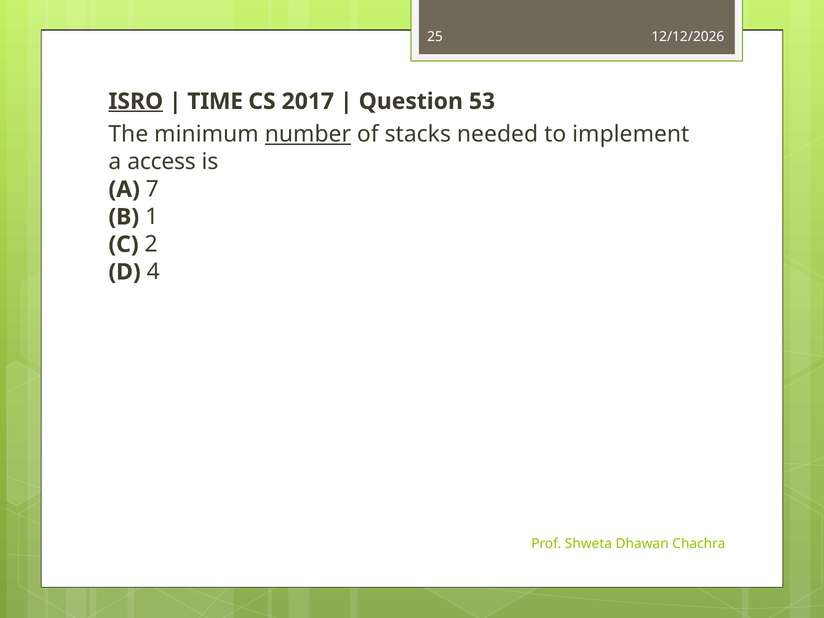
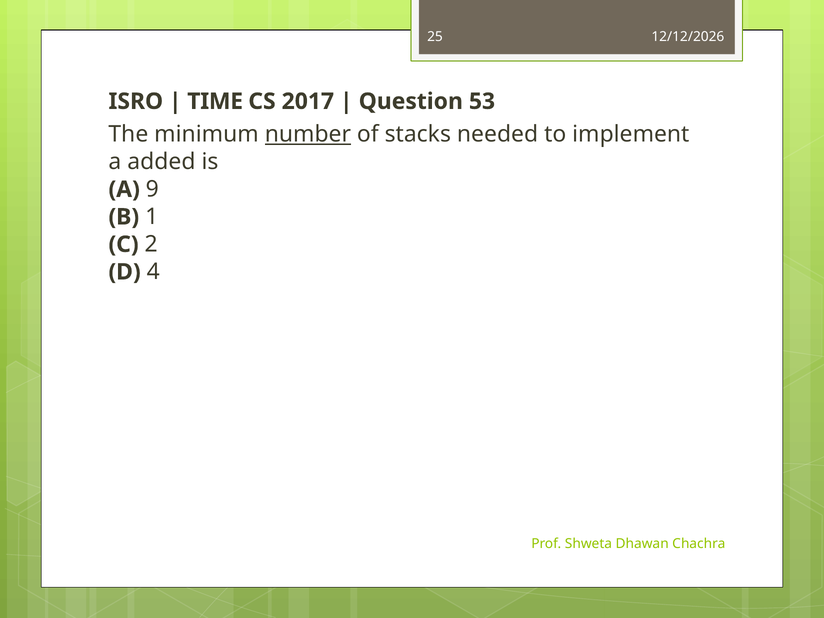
ISRO underline: present -> none
access: access -> added
7: 7 -> 9
